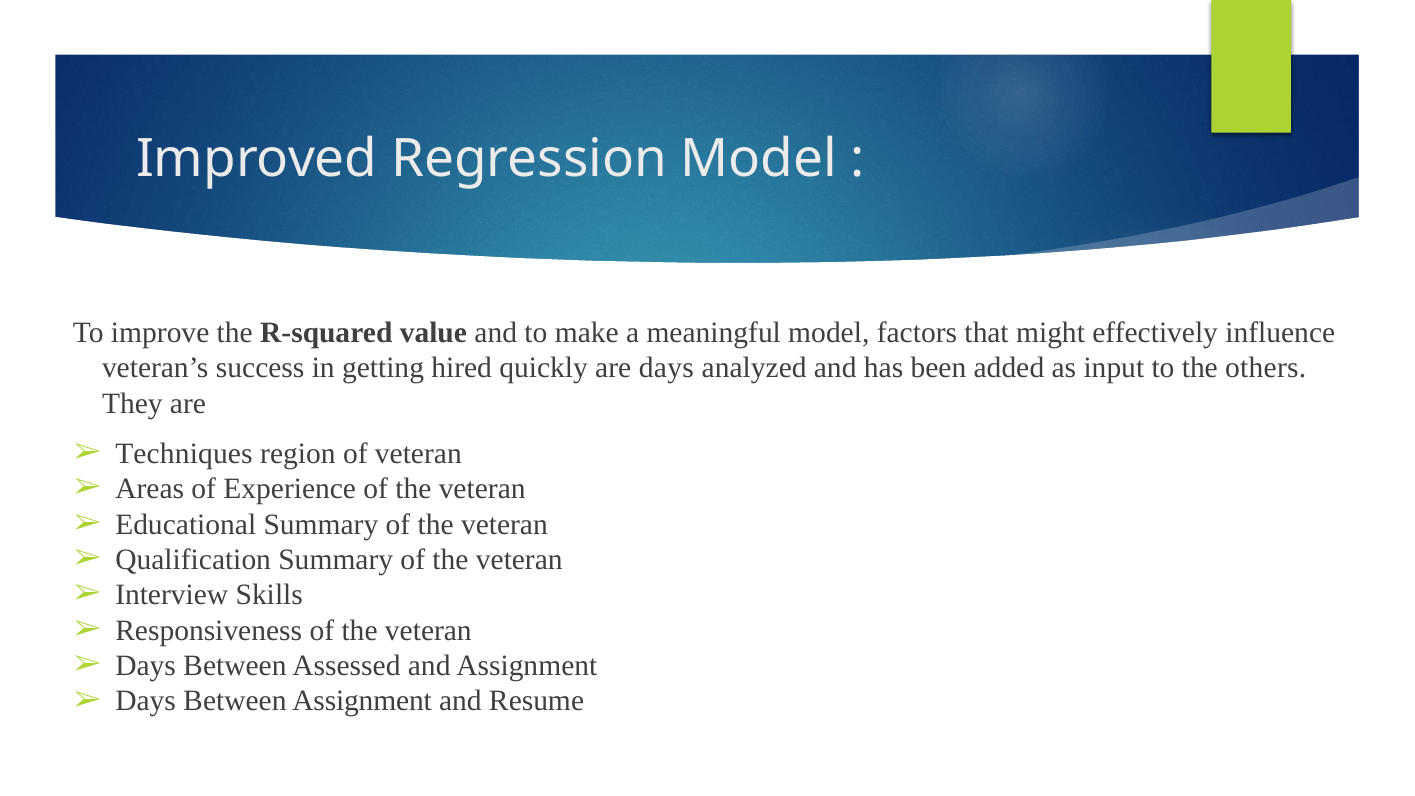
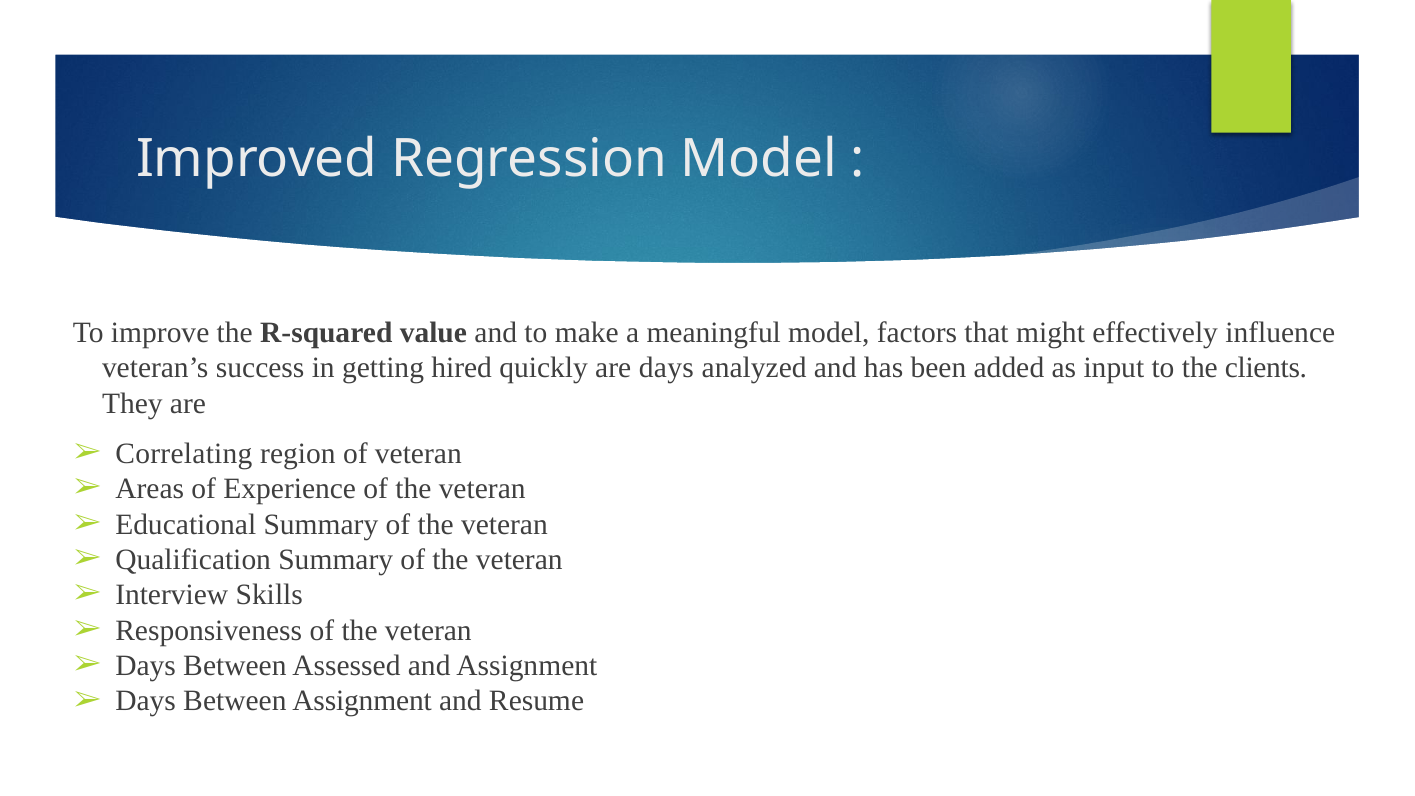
others: others -> clients
Techniques: Techniques -> Correlating
